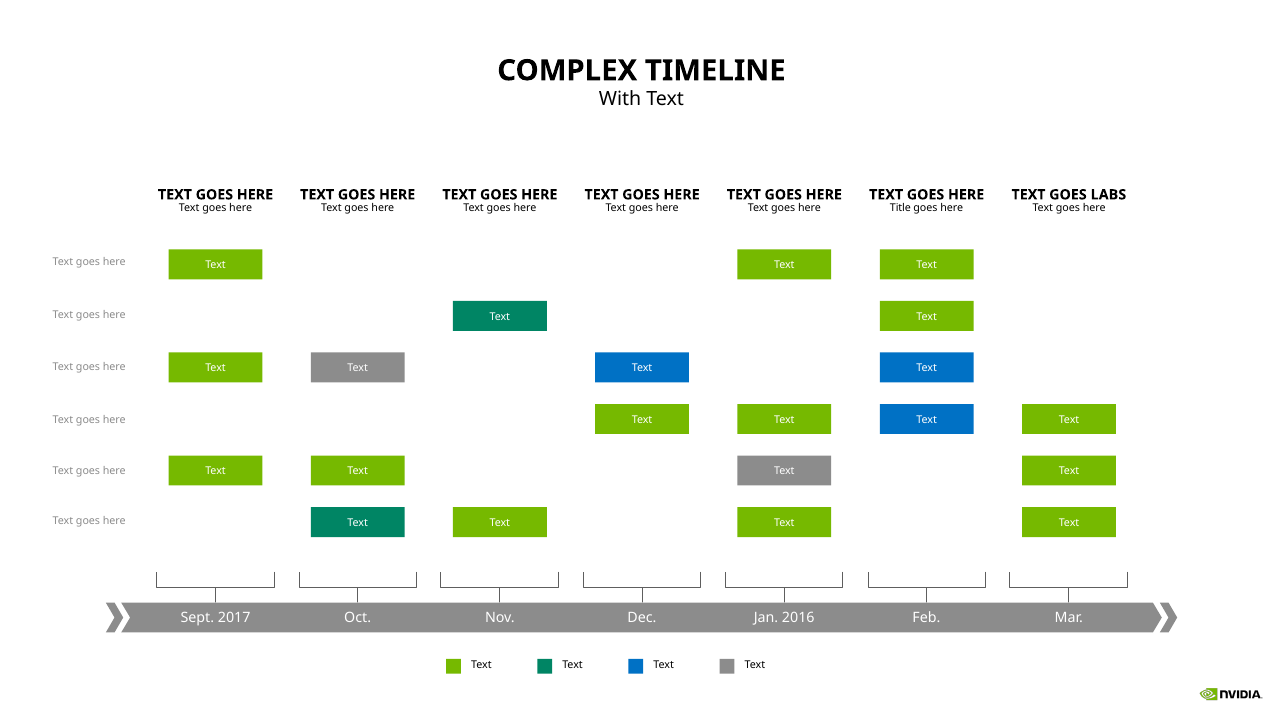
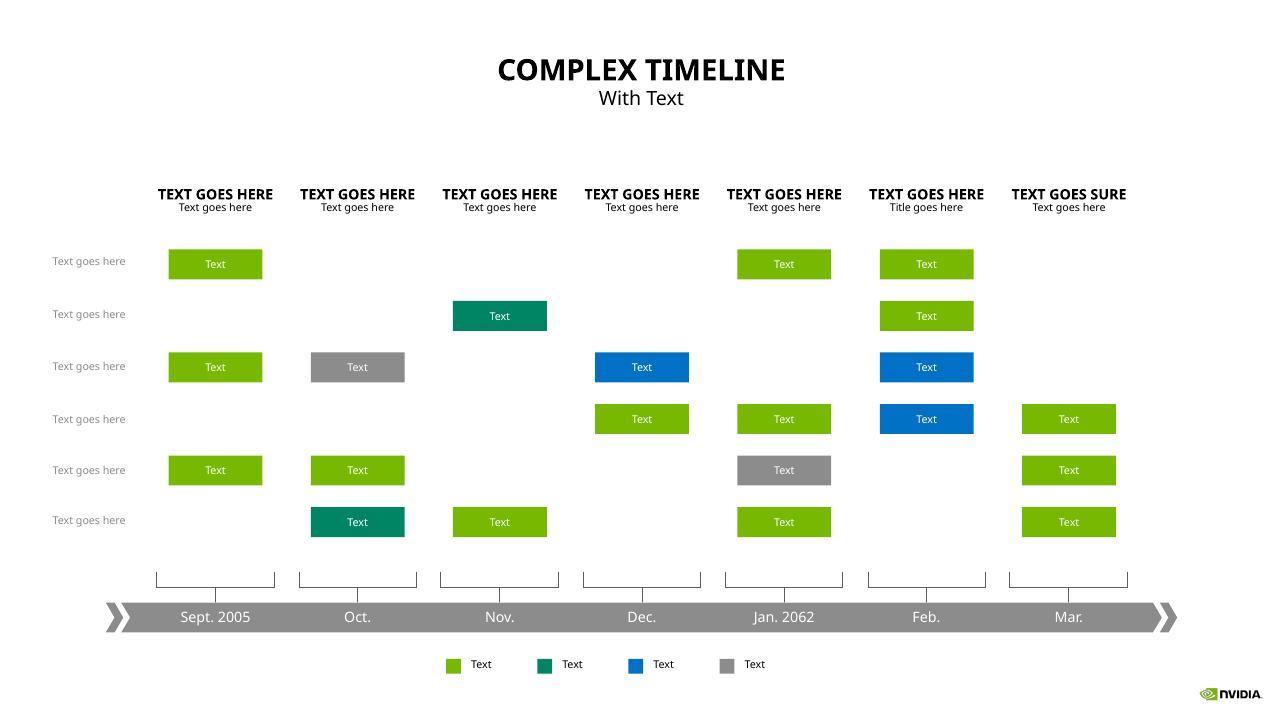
LABS: LABS -> SURE
2017: 2017 -> 2005
2016: 2016 -> 2062
